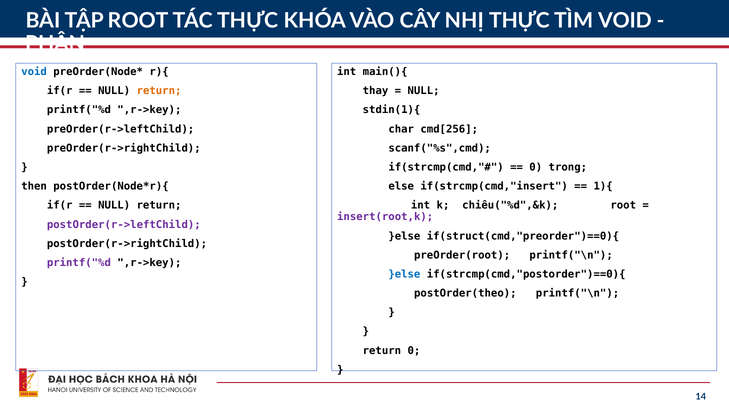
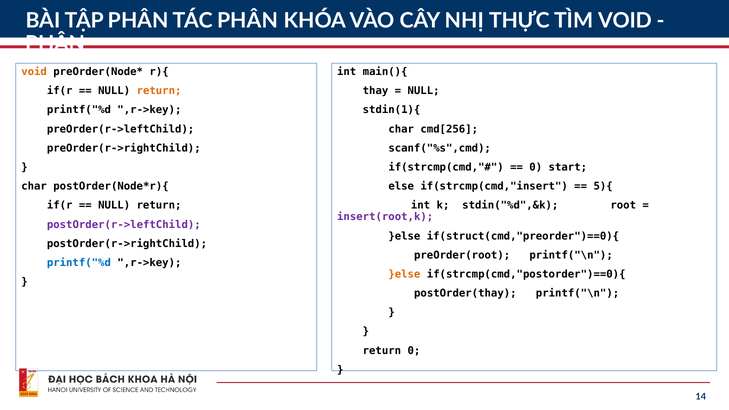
TẬP ROOT: ROOT -> PHÂN
TÁC THỰC: THỰC -> PHÂN
void at (34, 72) colour: blue -> orange
trong: trong -> start
then at (34, 186): then -> char
1){: 1){ -> 5){
chiếu("%d",&k: chiếu("%d",&k -> stdin("%d",&k
printf("%d at (79, 263) colour: purple -> blue
}else at (404, 274) colour: blue -> orange
postOrder(theo: postOrder(theo -> postOrder(thay
